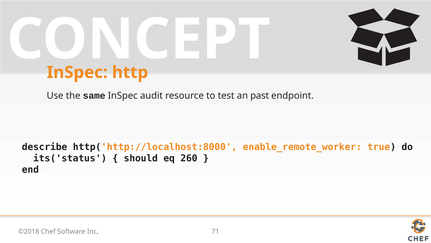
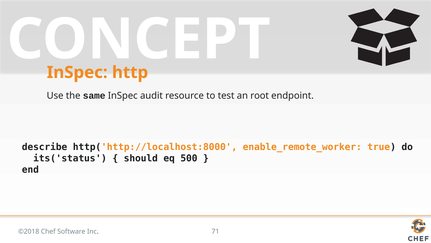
past: past -> root
260: 260 -> 500
